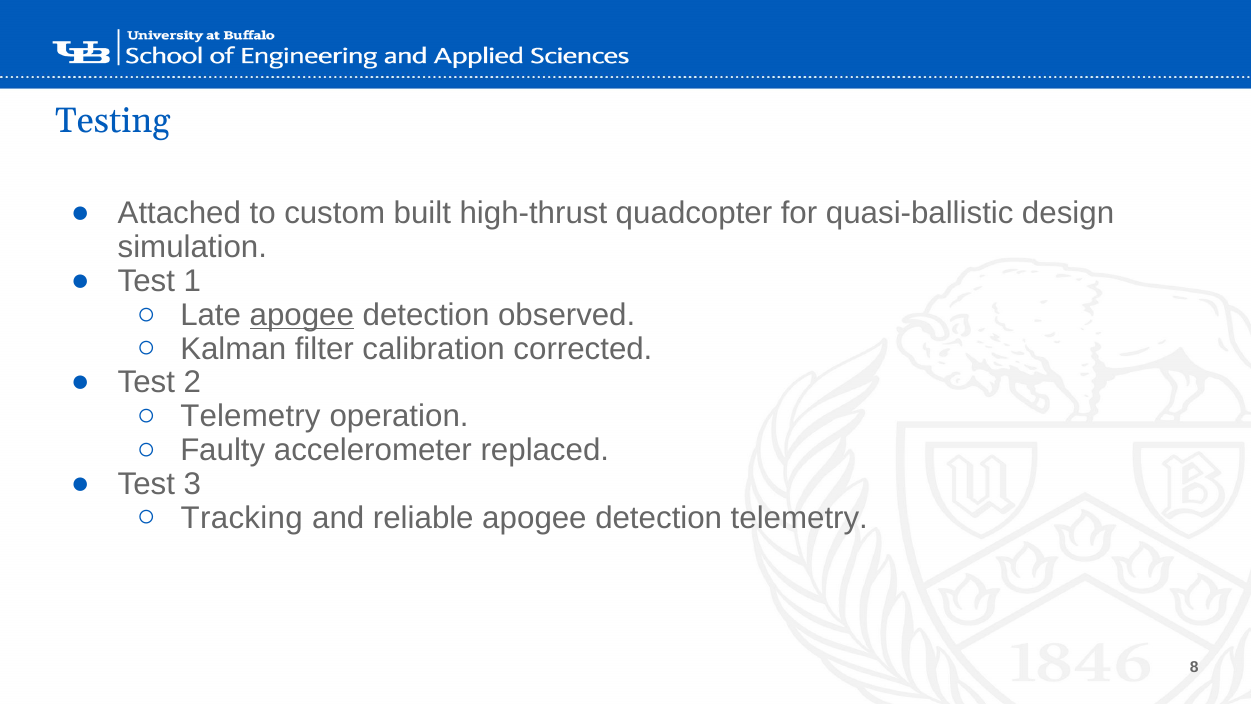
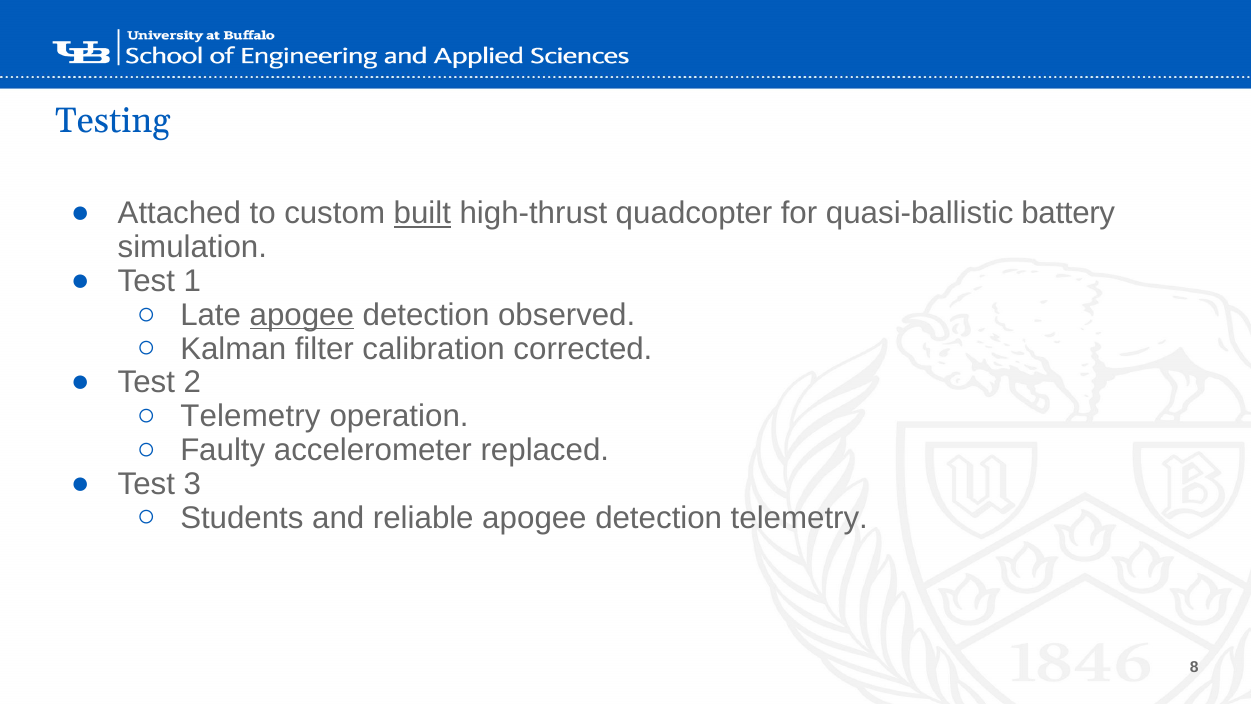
built underline: none -> present
design: design -> battery
Tracking: Tracking -> Students
